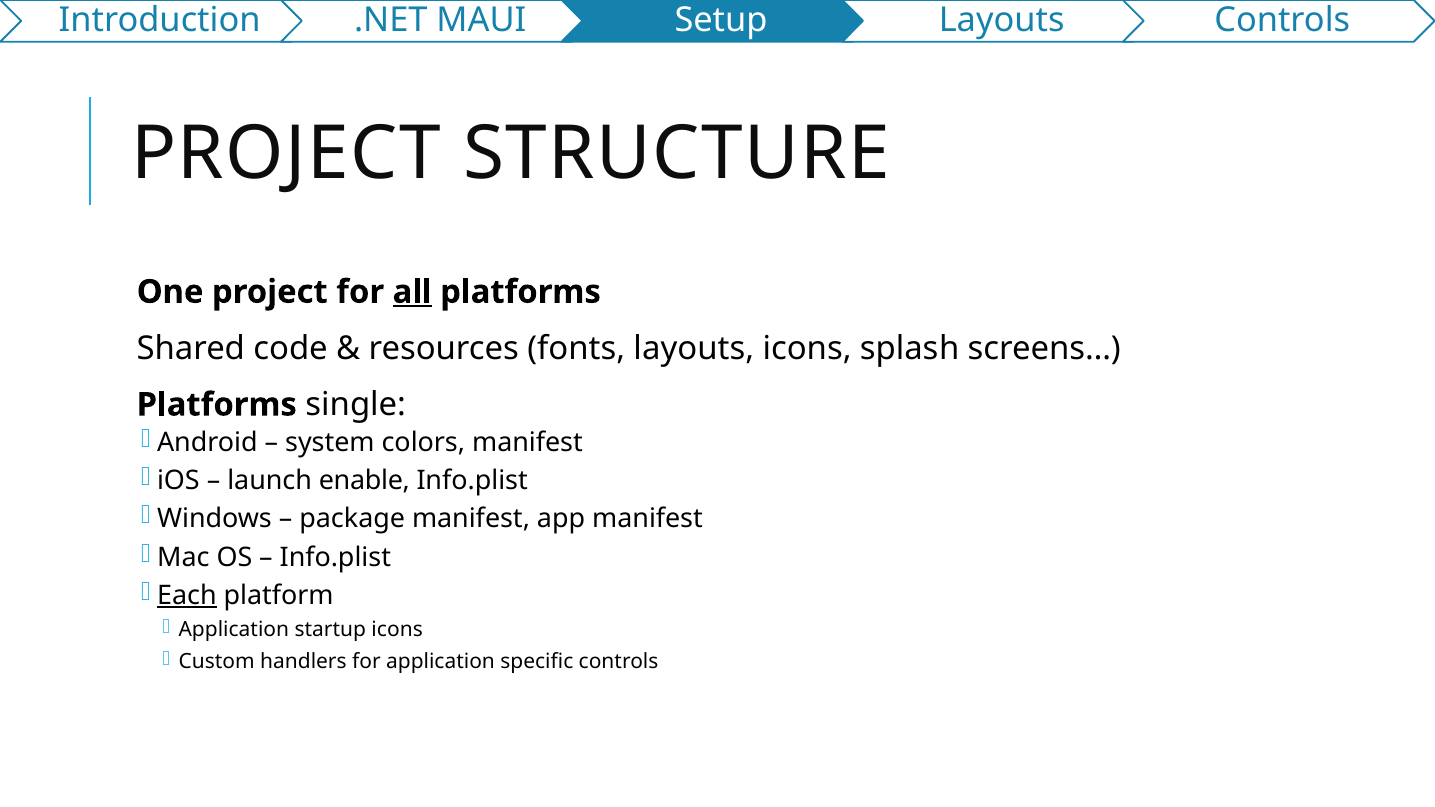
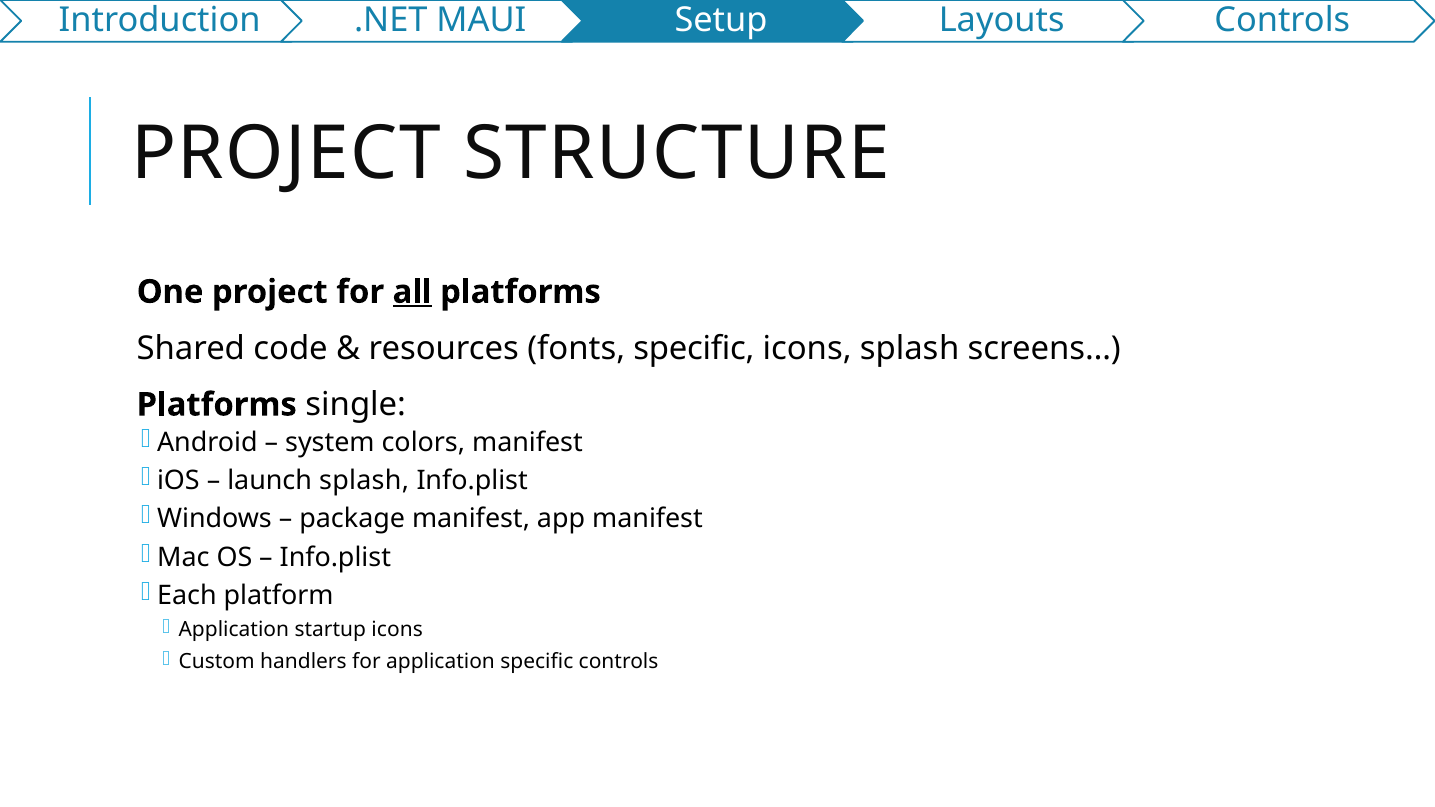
fonts layouts: layouts -> specific
launch enable: enable -> splash
Each underline: present -> none
